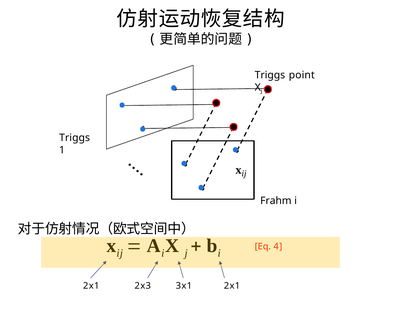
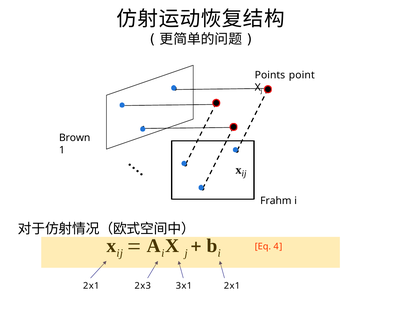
Triggs at (270, 75): Triggs -> Points
Triggs at (75, 138): Triggs -> Brown
